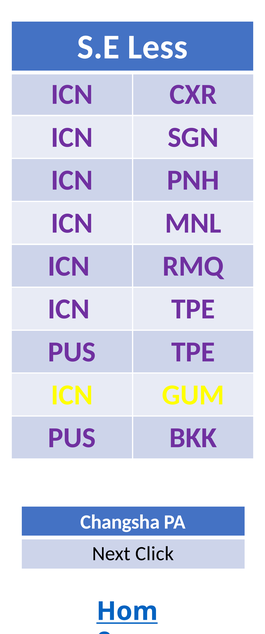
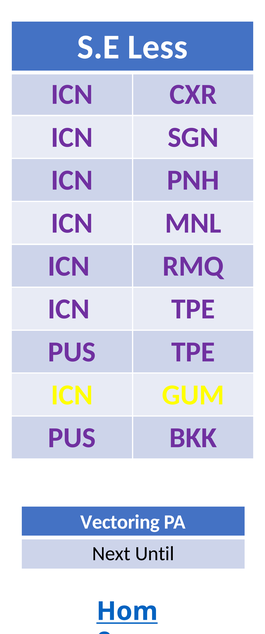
Changsha: Changsha -> Vectoring
Click: Click -> Until
